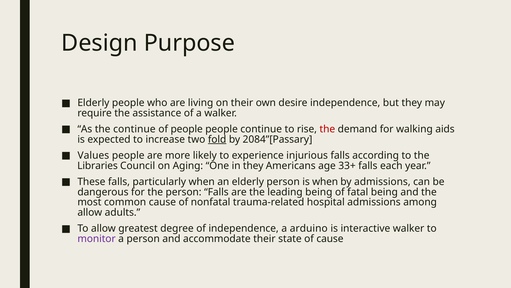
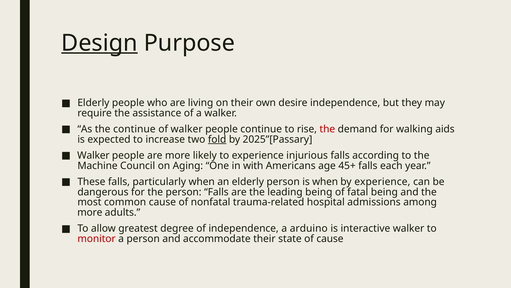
Design underline: none -> present
of people: people -> walker
2084”[Passary: 2084”[Passary -> 2025”[Passary
Values at (93, 155): Values -> Walker
Libraries: Libraries -> Machine
in they: they -> with
33+: 33+ -> 45+
by admissions: admissions -> experience
allow at (90, 212): allow -> more
monitor colour: purple -> red
